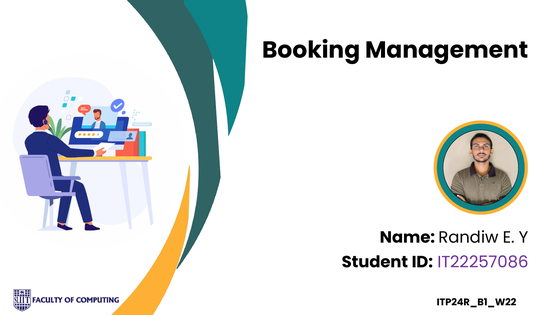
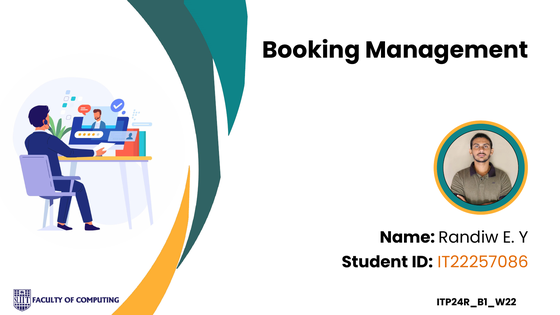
IT22257086 colour: purple -> orange
